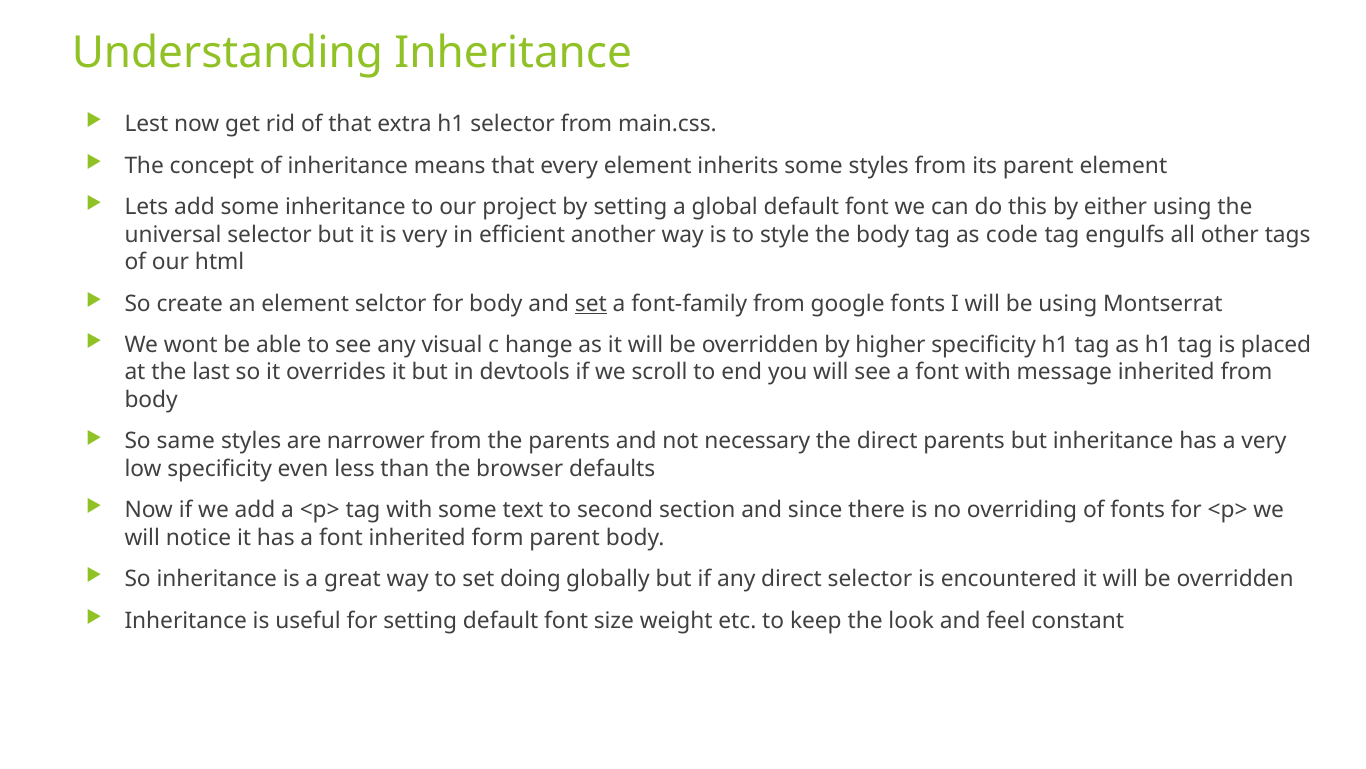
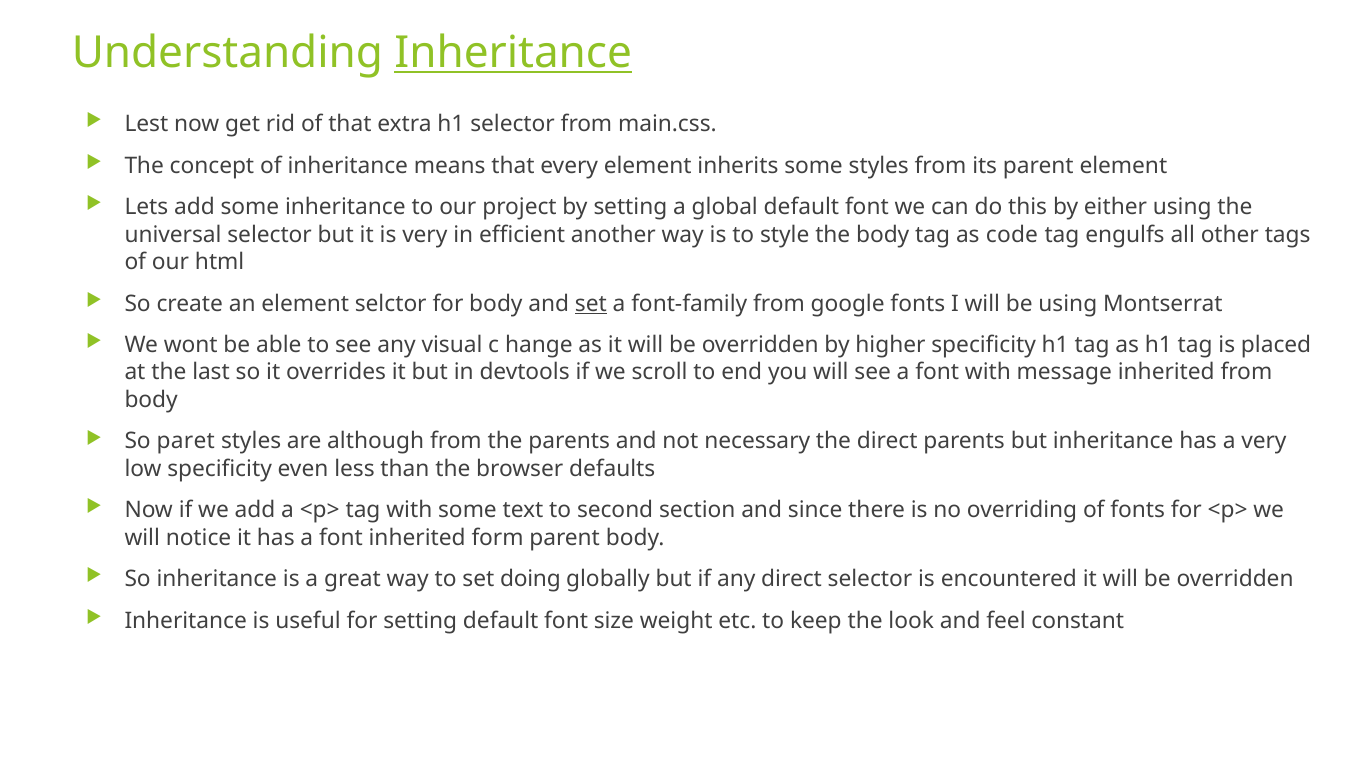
Inheritance at (513, 53) underline: none -> present
same: same -> paret
narrower: narrower -> although
